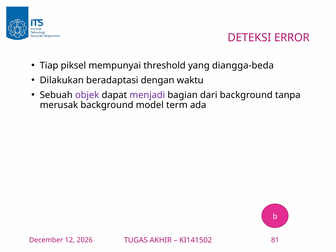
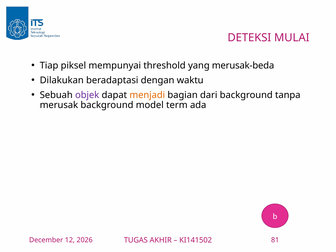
ERROR: ERROR -> MULAI
diangga-beda: diangga-beda -> merusak-beda
menjadi colour: purple -> orange
